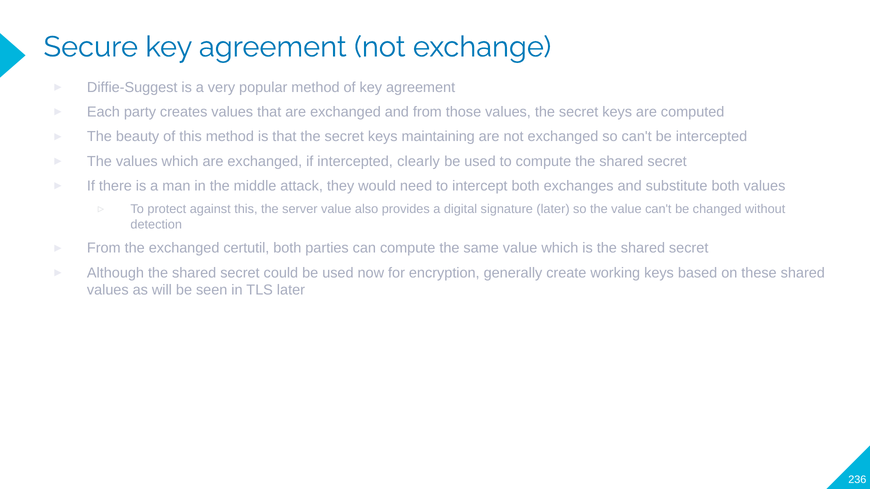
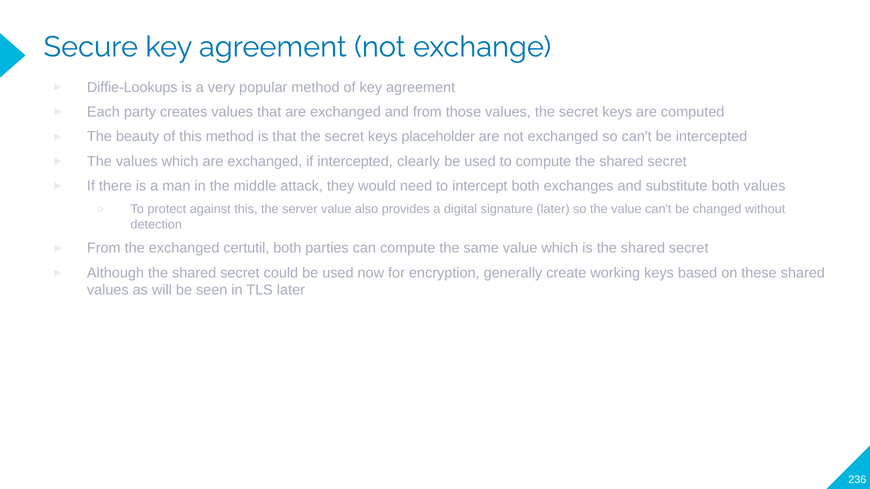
Diffie-Suggest: Diffie-Suggest -> Diffie-Lookups
maintaining: maintaining -> placeholder
